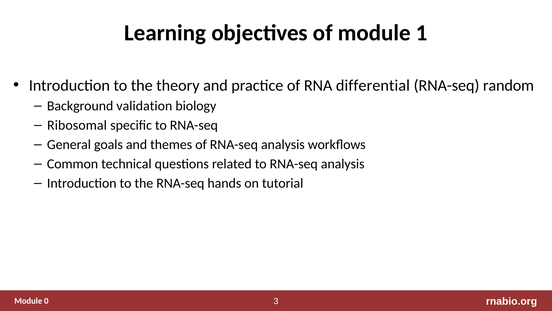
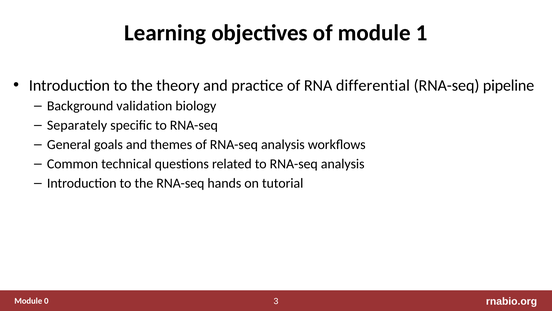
random: random -> pipeline
Ribosomal: Ribosomal -> Separately
